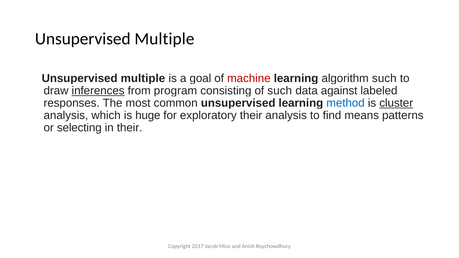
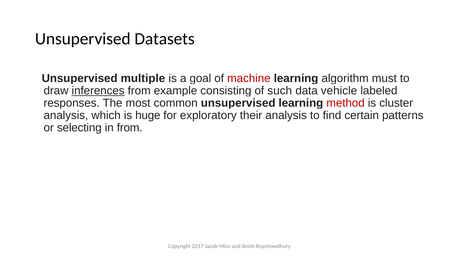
Multiple at (164, 39): Multiple -> Datasets
algorithm such: such -> must
program: program -> example
against: against -> vehicle
method colour: blue -> red
cluster underline: present -> none
means: means -> certain
in their: their -> from
